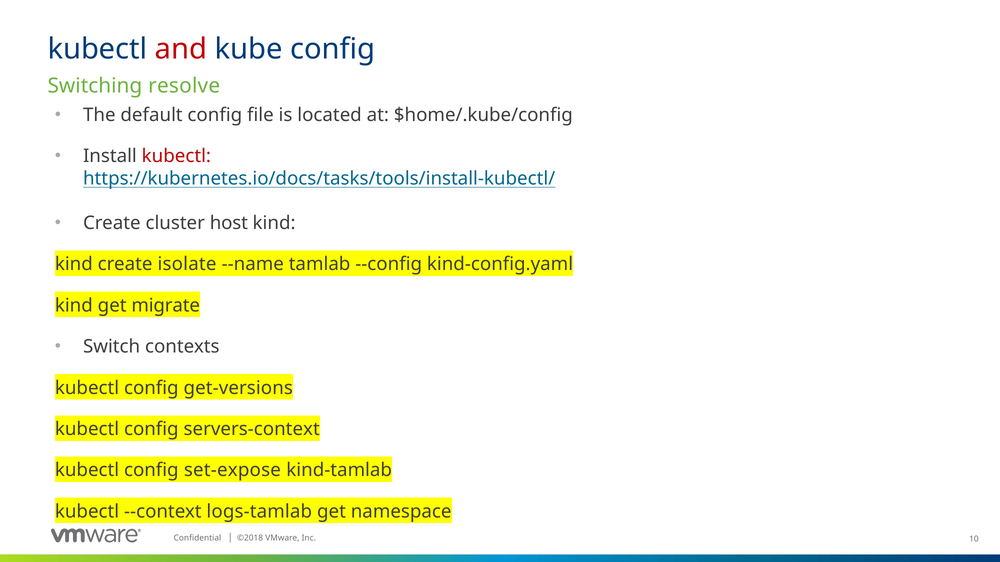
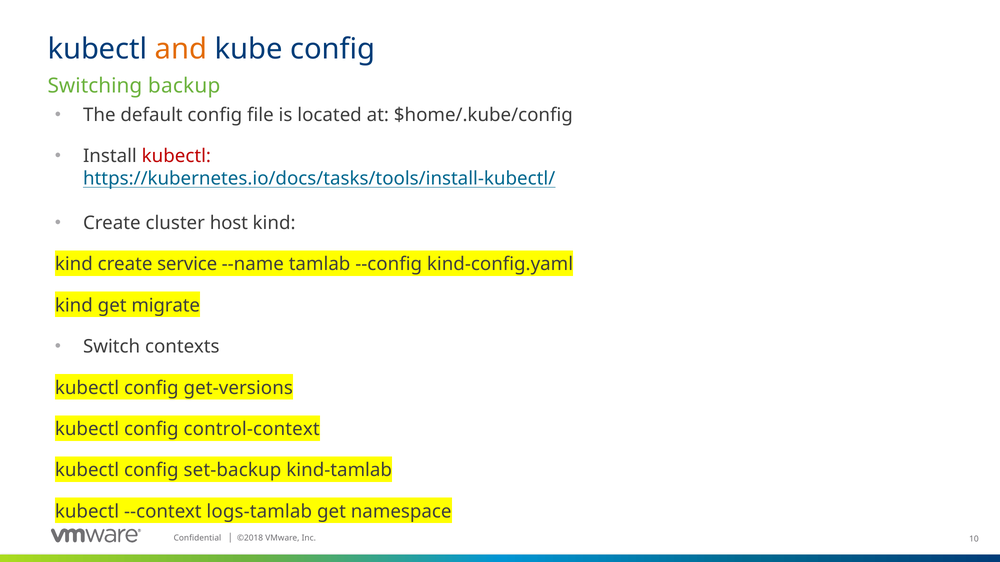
and colour: red -> orange
resolve: resolve -> backup
isolate: isolate -> service
servers-context: servers-context -> control-context
set-expose: set-expose -> set-backup
